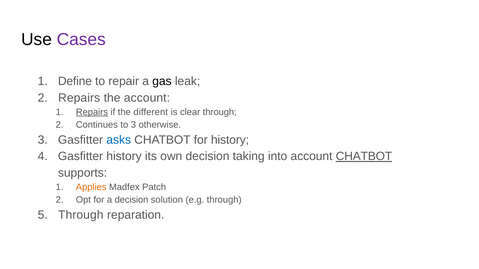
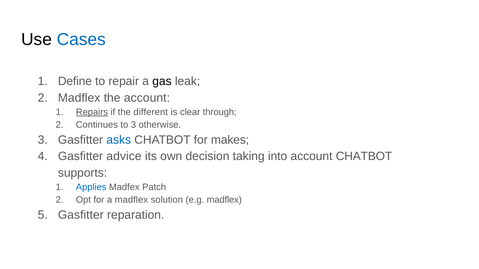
Cases colour: purple -> blue
Repairs at (79, 98): Repairs -> Madflex
for history: history -> makes
Gasfitter history: history -> advice
CHATBOT at (364, 157) underline: present -> none
Applies colour: orange -> blue
a decision: decision -> madflex
e.g through: through -> madflex
Through at (81, 215): Through -> Gasfitter
